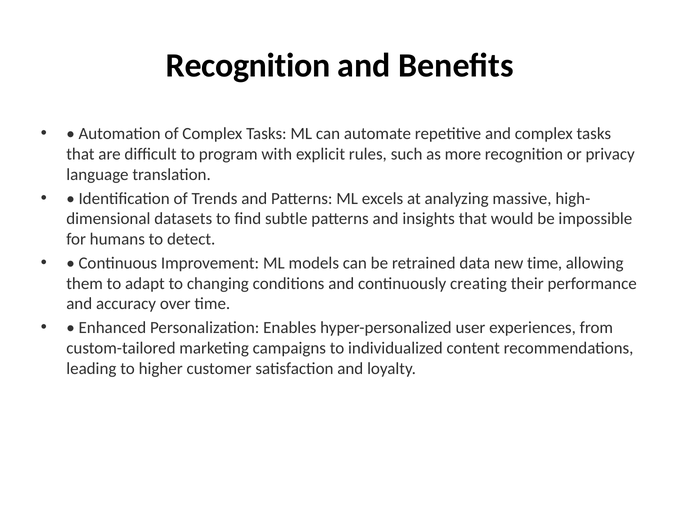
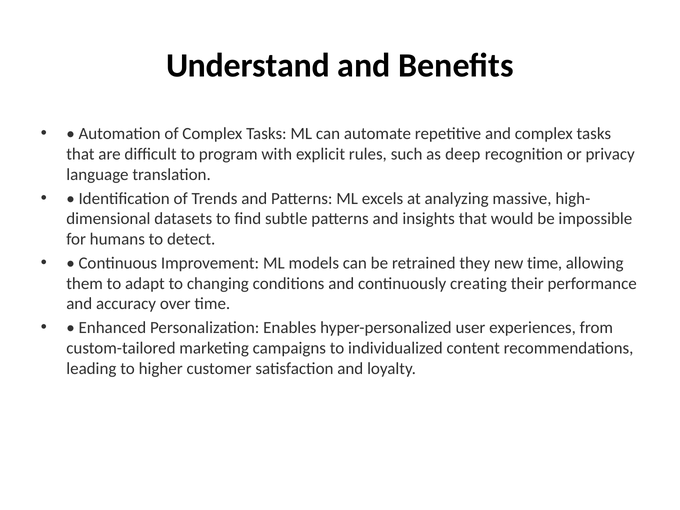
Recognition at (248, 65): Recognition -> Understand
more: more -> deep
data: data -> they
